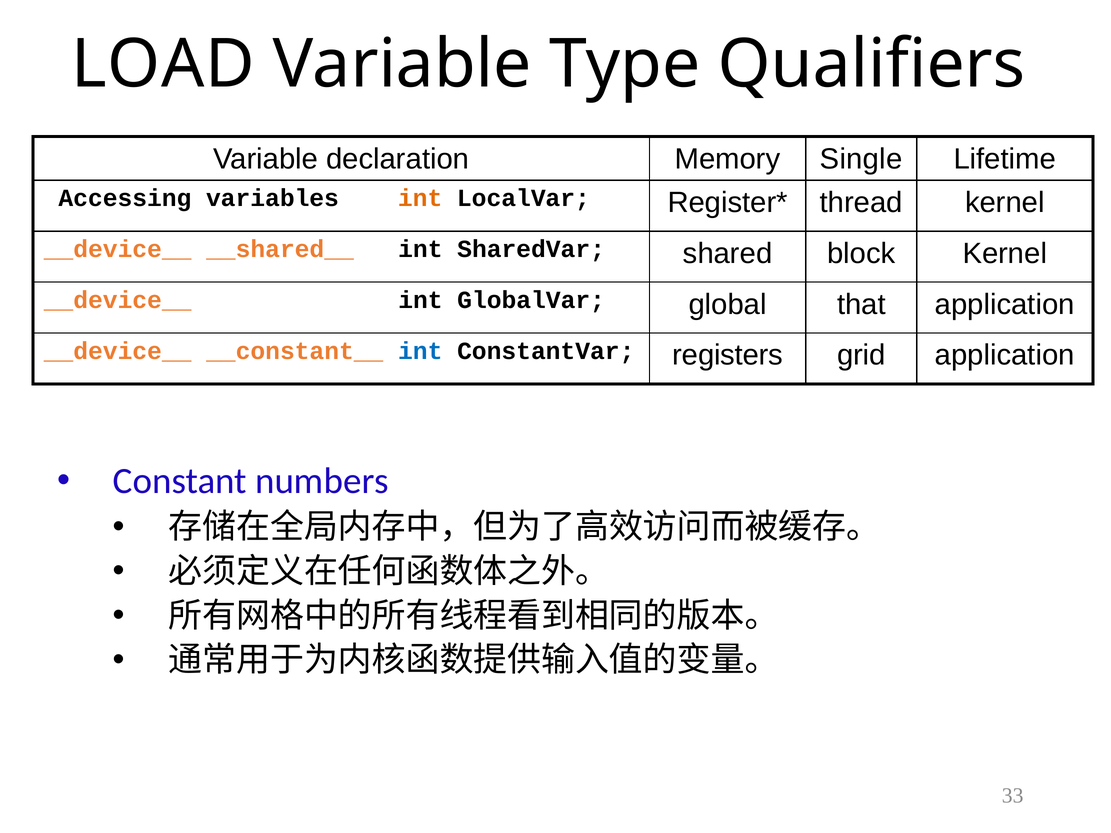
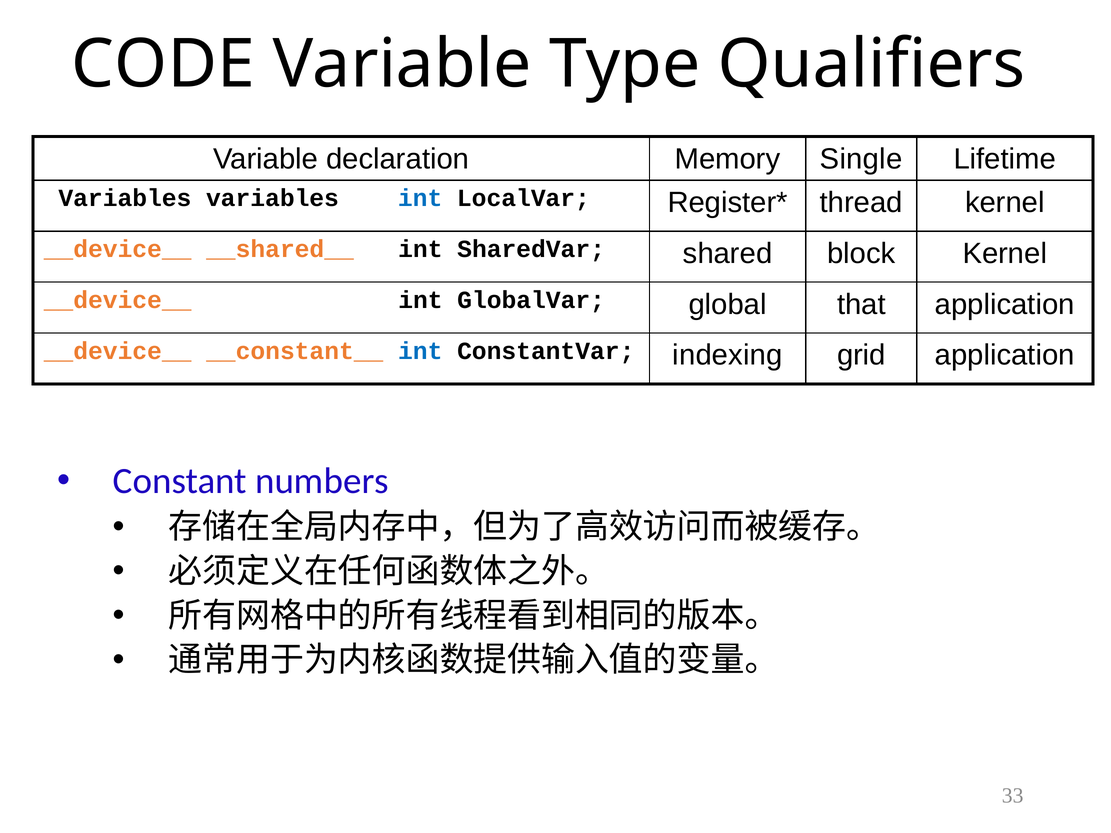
LOAD: LOAD -> CODE
Accessing at (125, 198): Accessing -> Variables
int at (420, 198) colour: orange -> blue
registers: registers -> indexing
